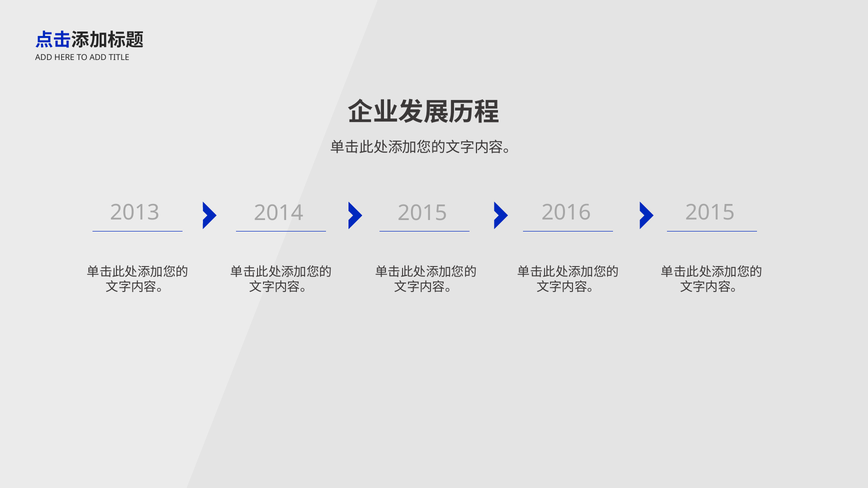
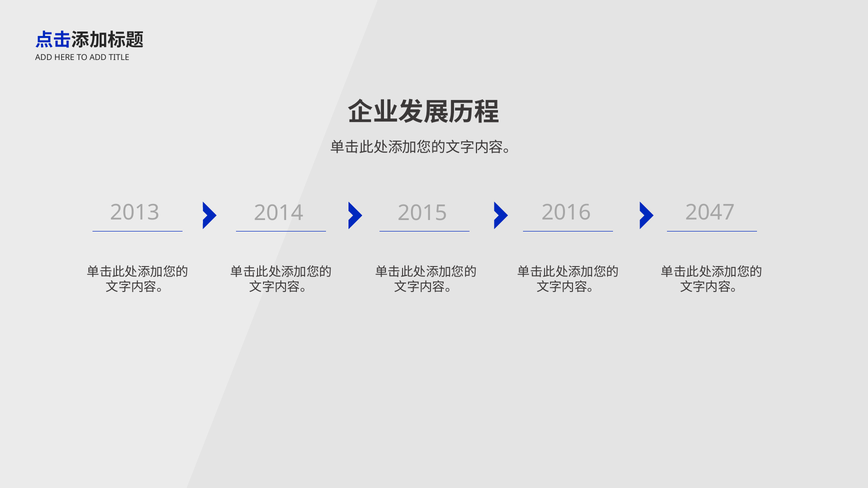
2016 2015: 2015 -> 2047
